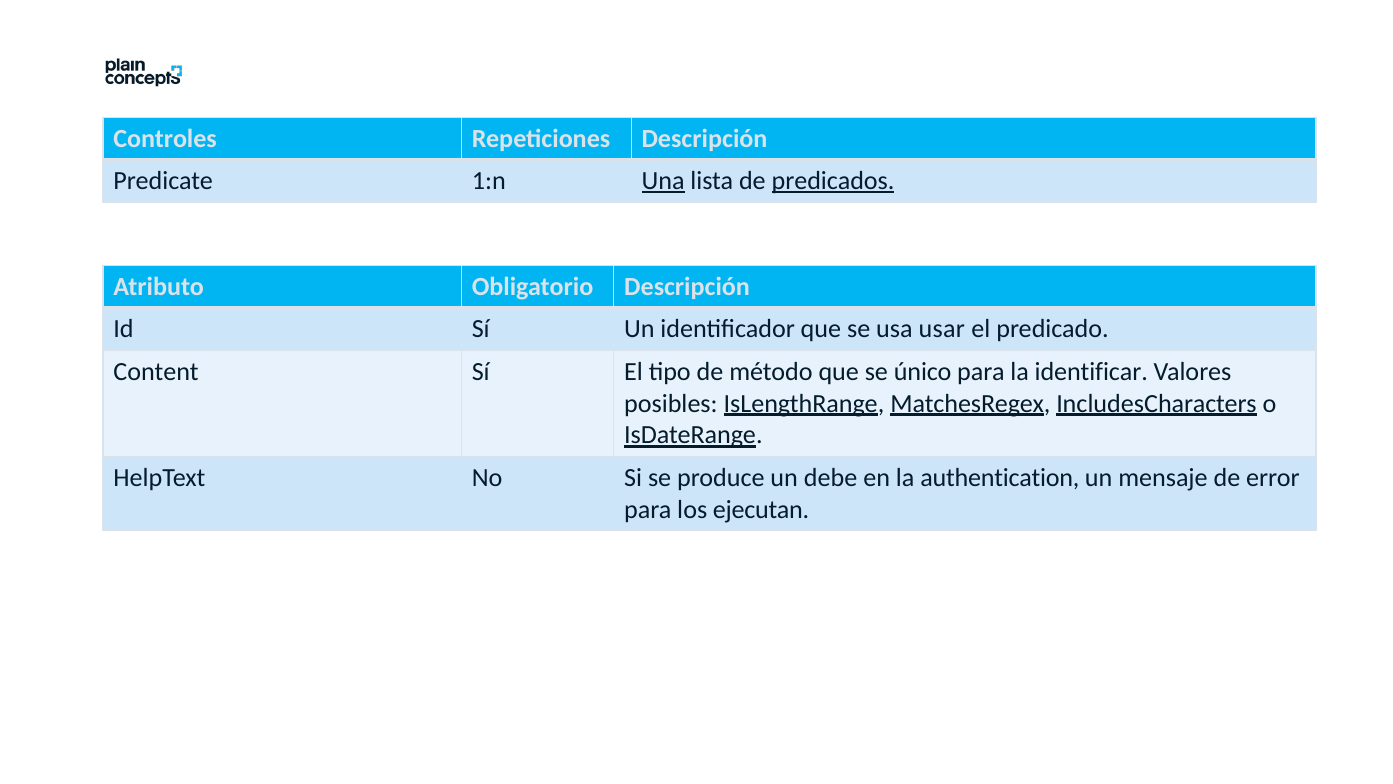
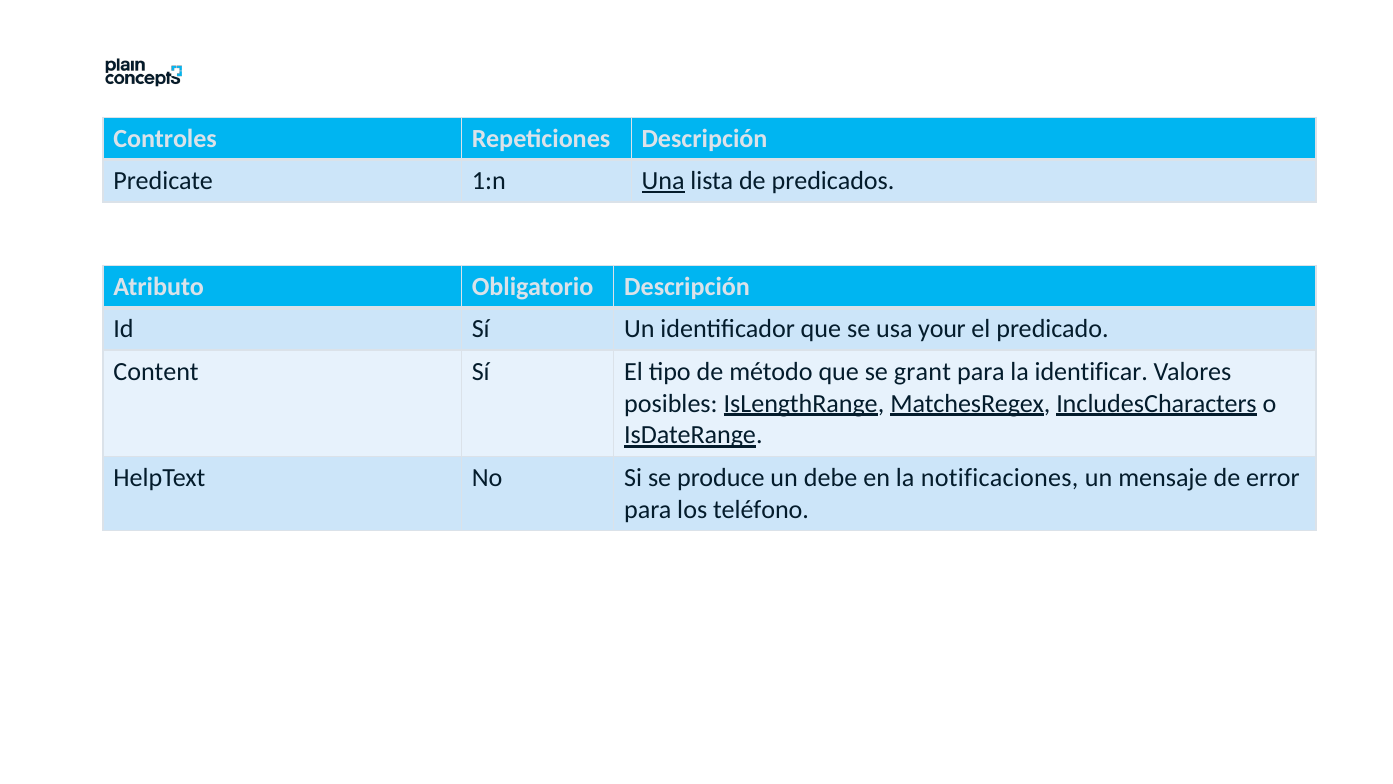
predicados underline: present -> none
usar: usar -> your
único: único -> grant
authentication: authentication -> notificaciones
ejecutan: ejecutan -> teléfono
